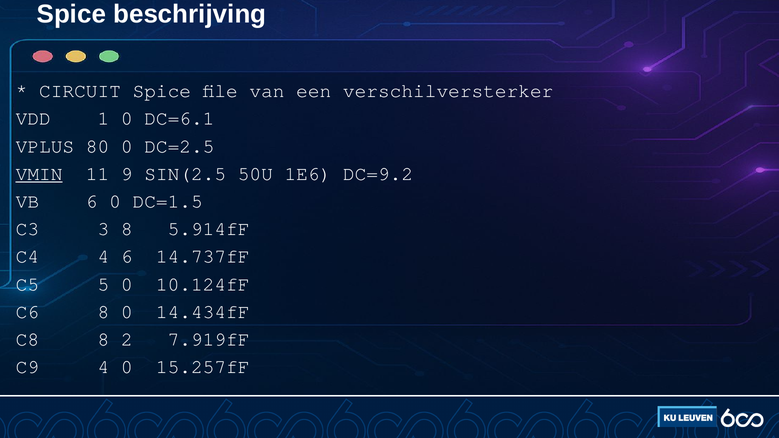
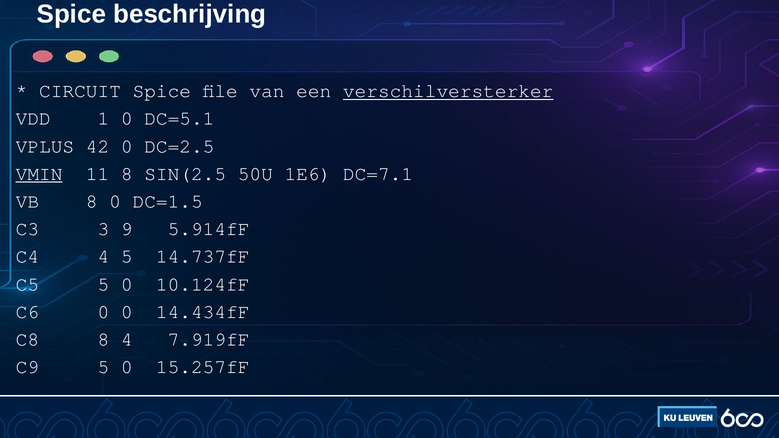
verschilversterker underline: none -> present
DC=6.1: DC=6.1 -> DC=5.1
80: 80 -> 42
11 9: 9 -> 8
DC=9.2: DC=9.2 -> DC=7.1
VB 6: 6 -> 8
3 8: 8 -> 9
4 6: 6 -> 5
C6 8: 8 -> 0
8 2: 2 -> 4
C9 4: 4 -> 5
